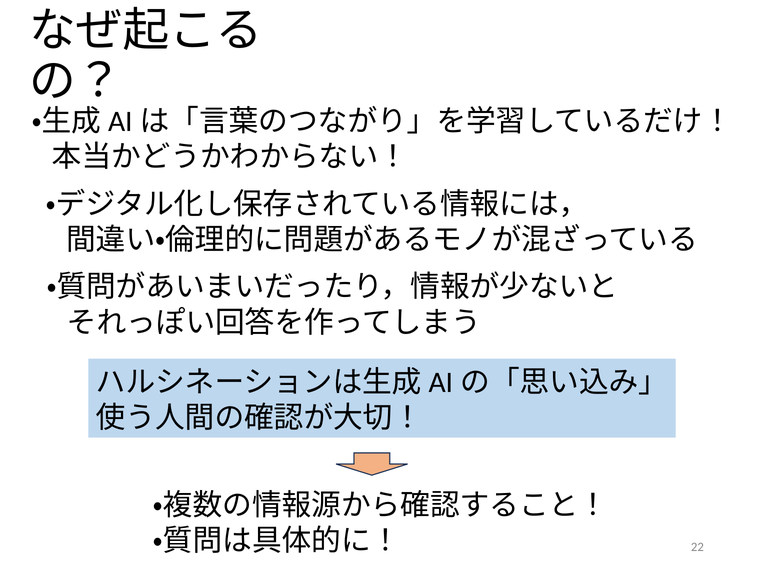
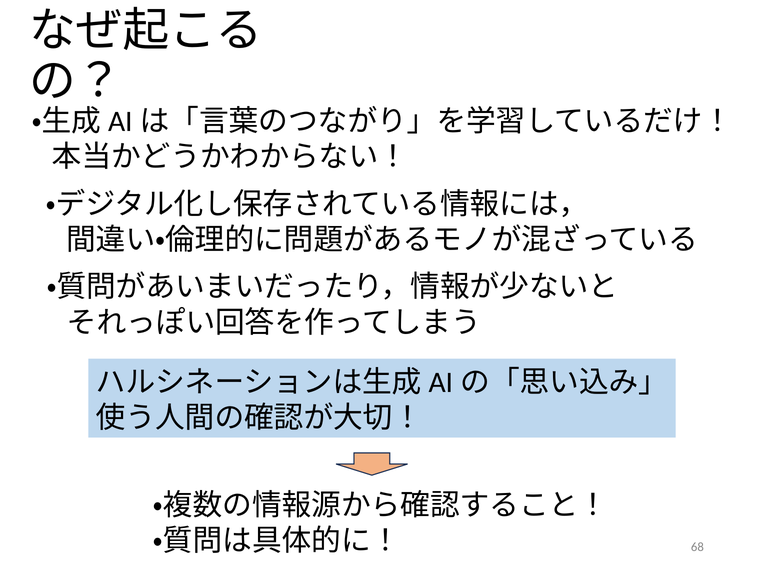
22: 22 -> 68
